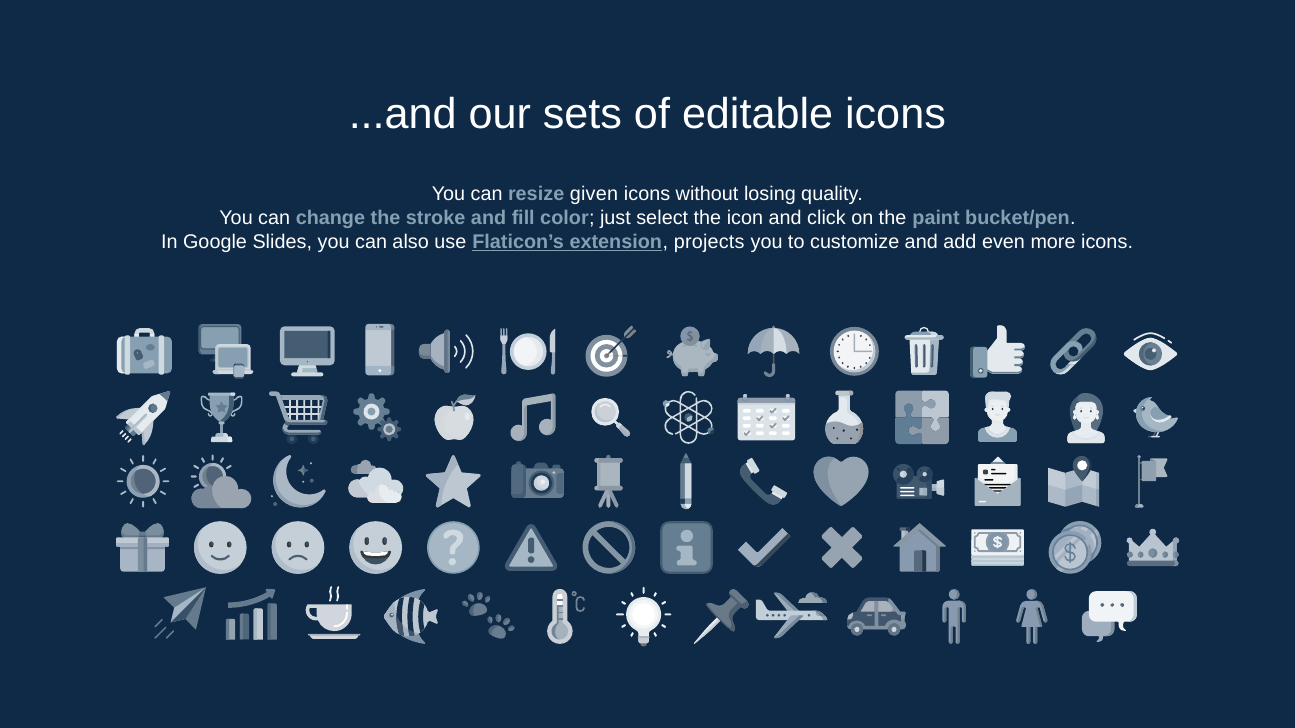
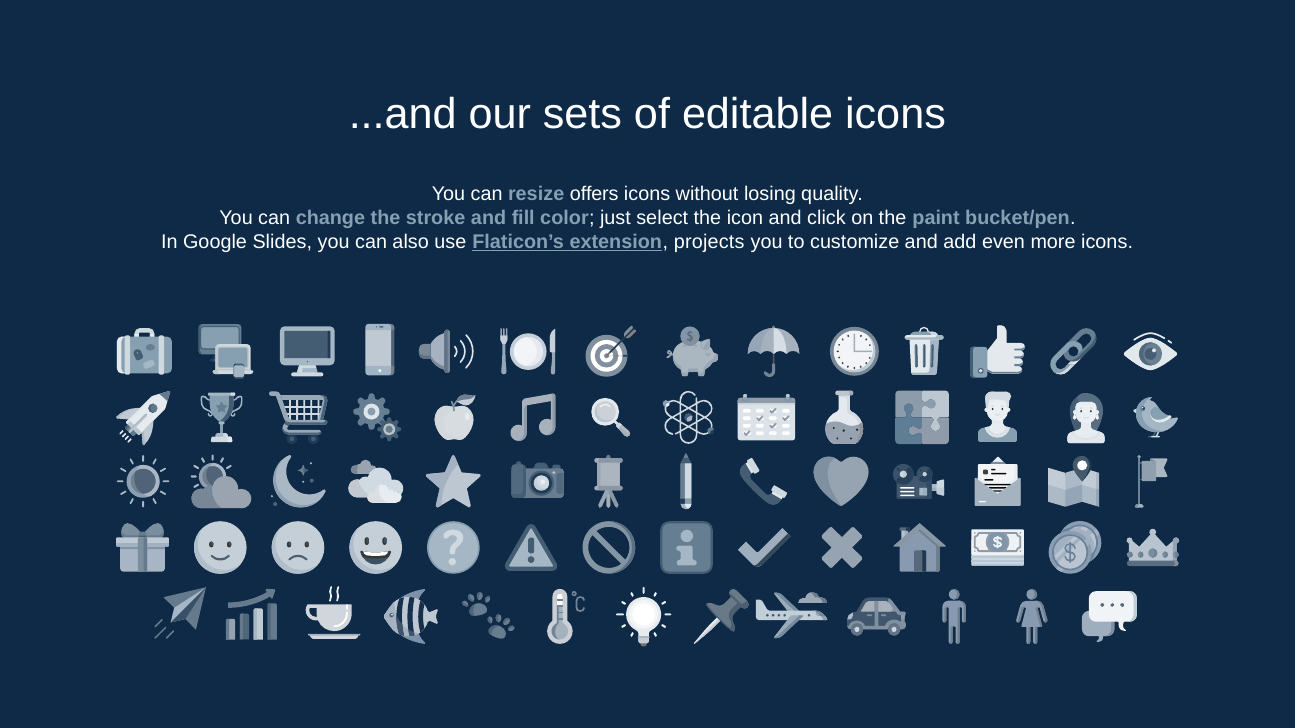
given: given -> offers
